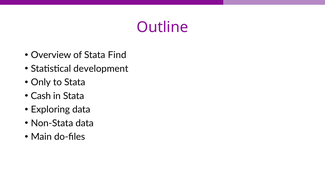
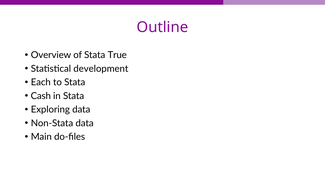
Find: Find -> True
Only: Only -> Each
